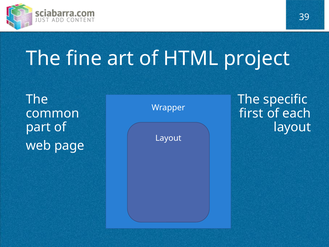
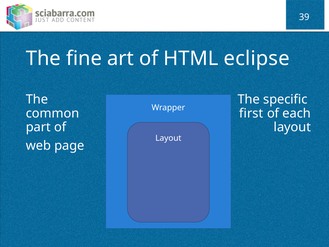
project: project -> eclipse
